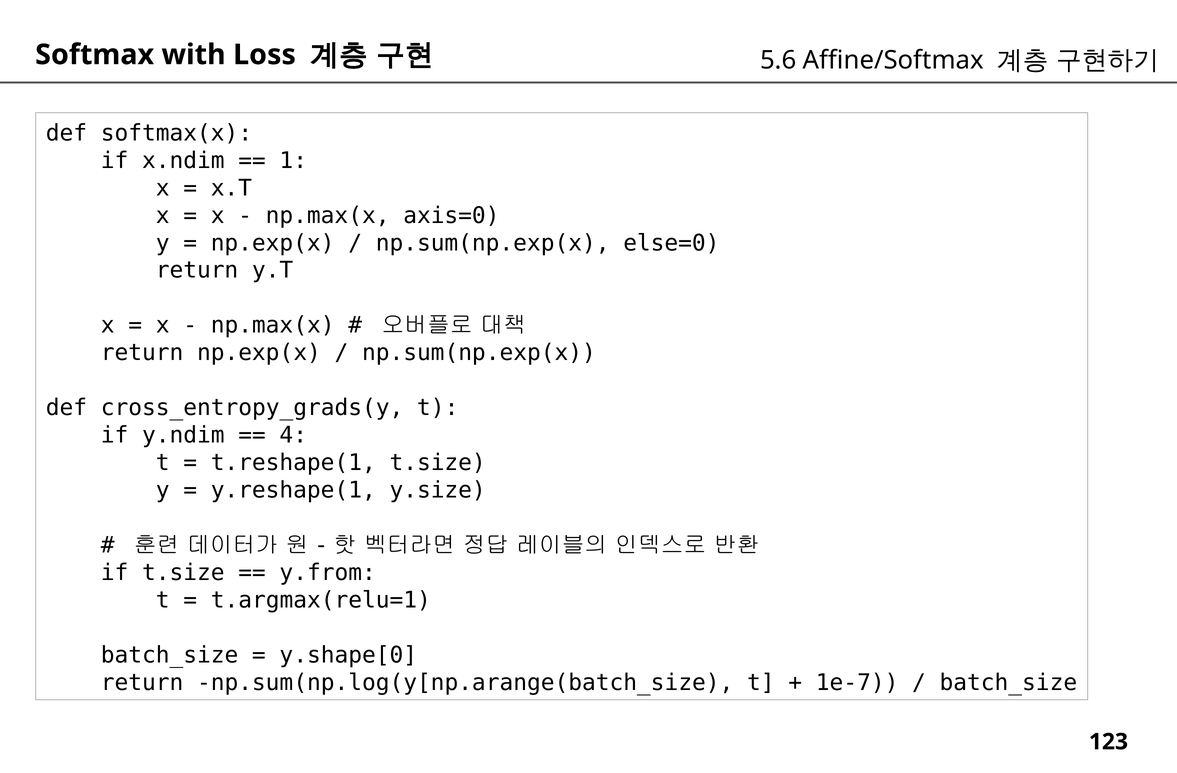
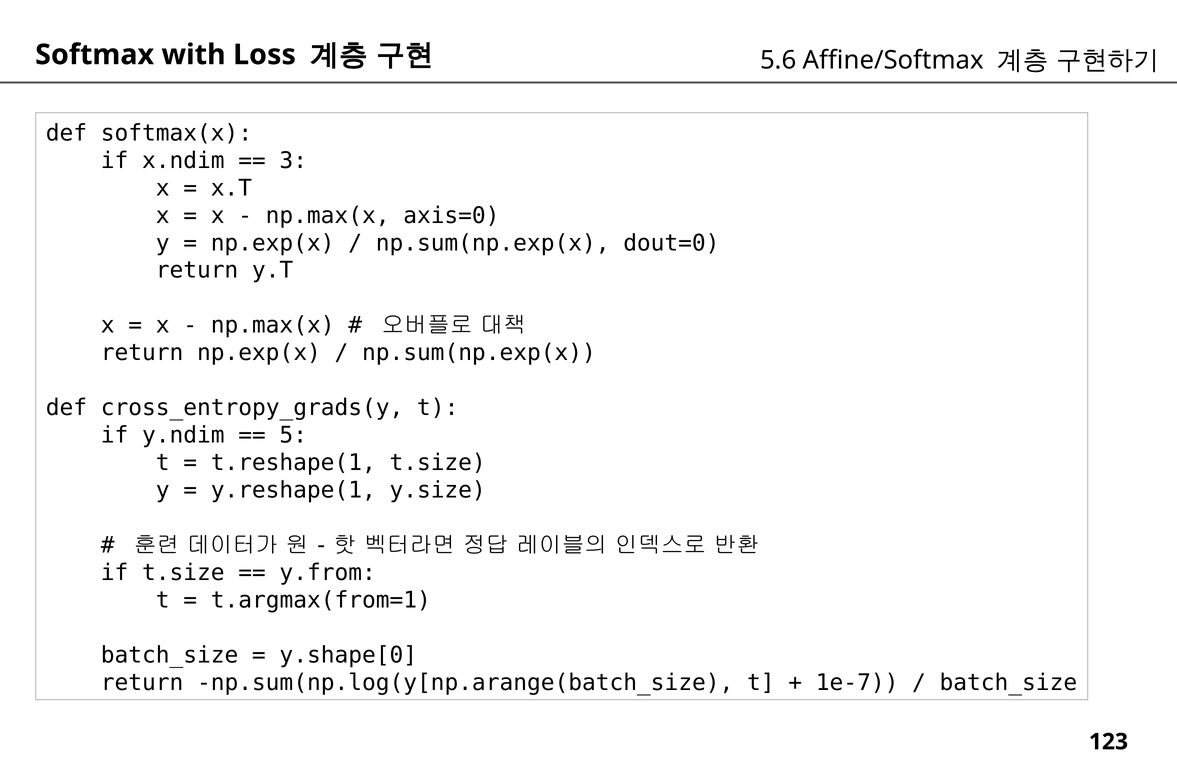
1: 1 -> 3
else=0: else=0 -> dout=0
4: 4 -> 5
t.argmax(relu=1: t.argmax(relu=1 -> t.argmax(from=1
